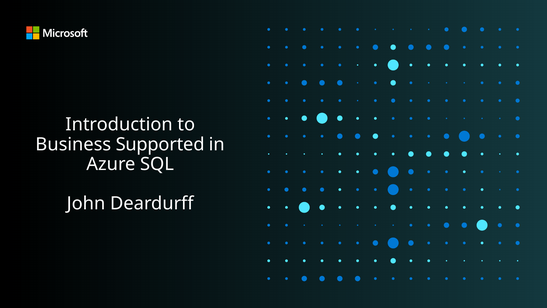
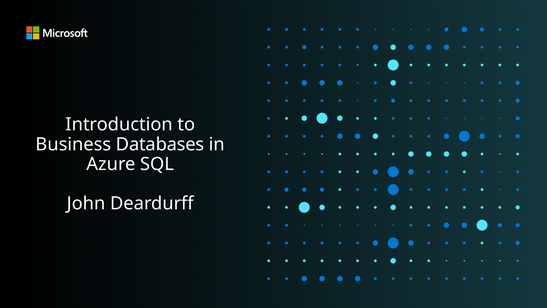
Supported: Supported -> Databases
